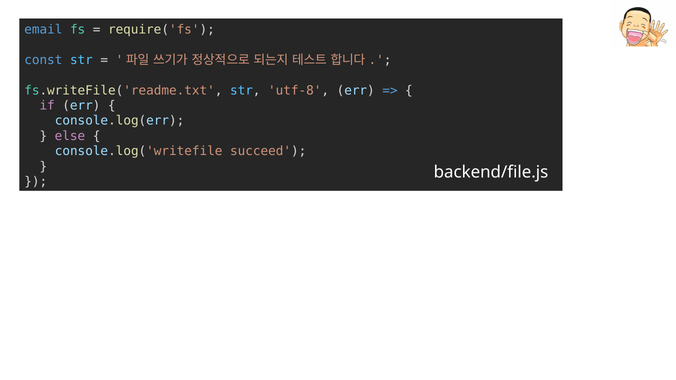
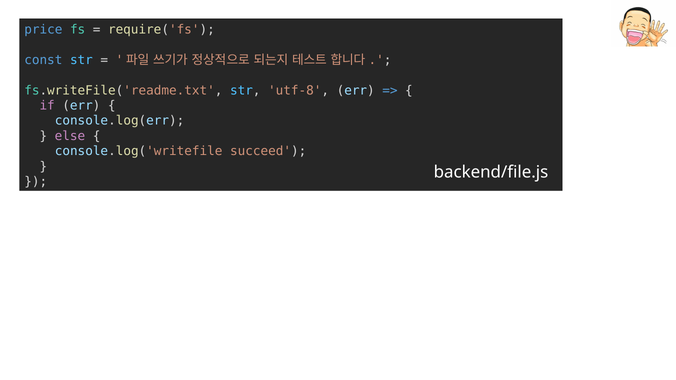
email: email -> price
